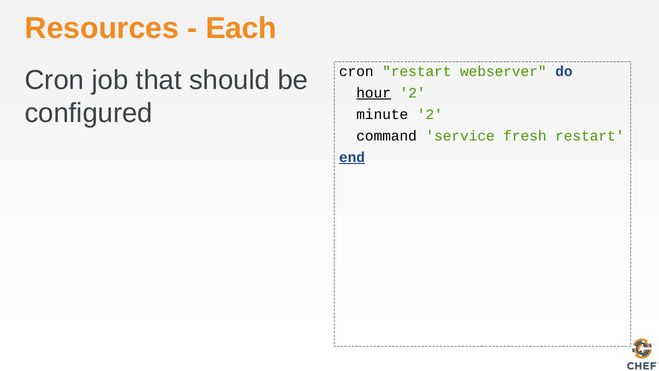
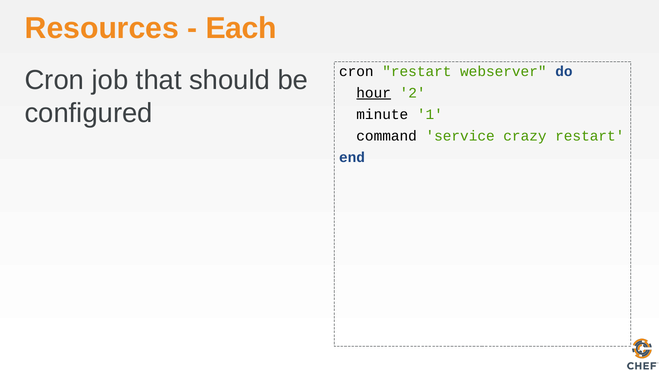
minute 2: 2 -> 1
fresh: fresh -> crazy
end underline: present -> none
